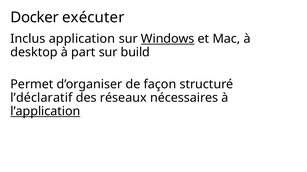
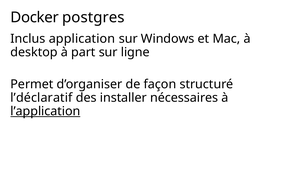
exécuter: exécuter -> postgres
Windows underline: present -> none
build: build -> ligne
réseaux: réseaux -> installer
